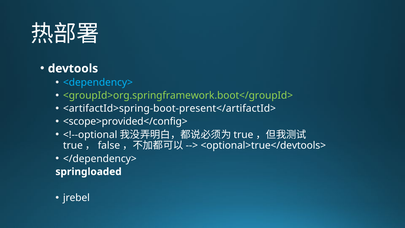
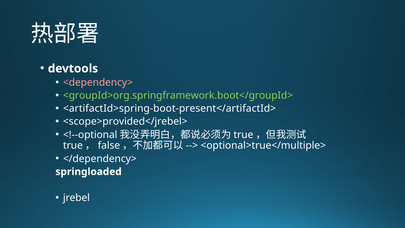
<dependency> colour: light blue -> pink
<scope>provided</config>: <scope>provided</config> -> <scope>provided</jrebel>
<optional>true</devtools>: <optional>true</devtools> -> <optional>true</multiple>
